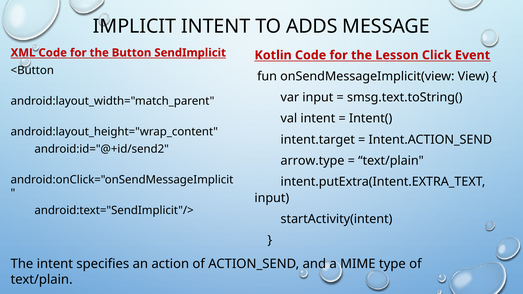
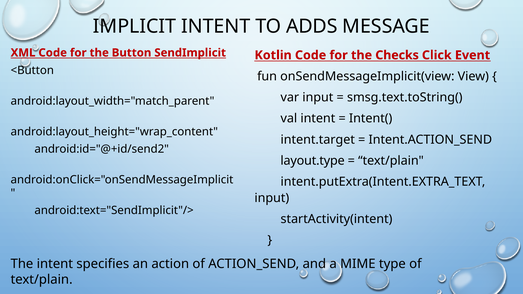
Lesson: Lesson -> Checks
arrow.type: arrow.type -> layout.type
